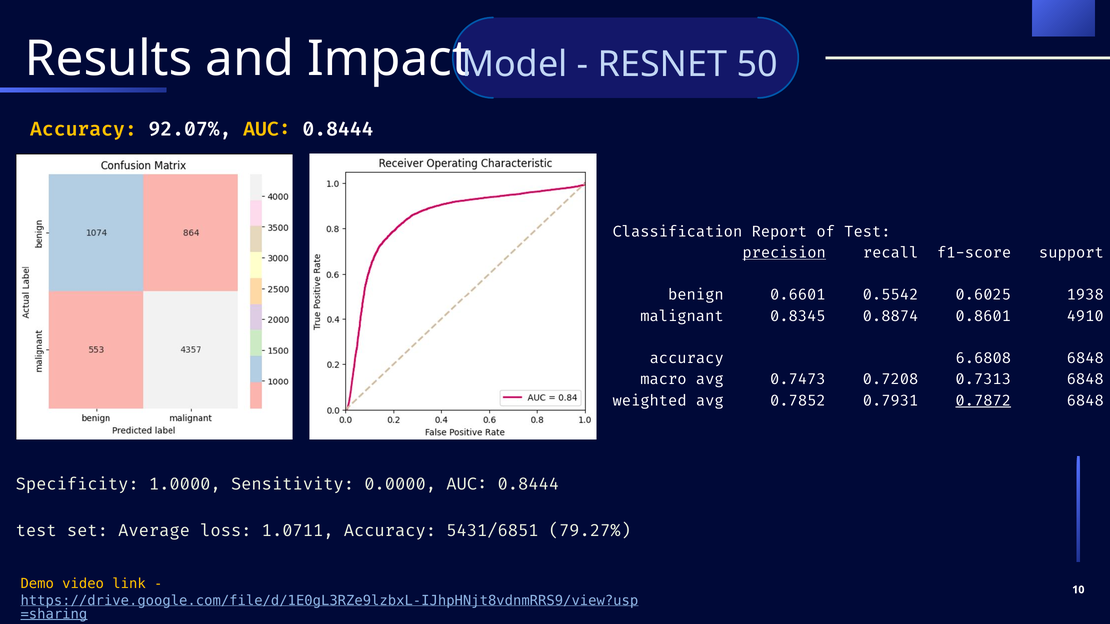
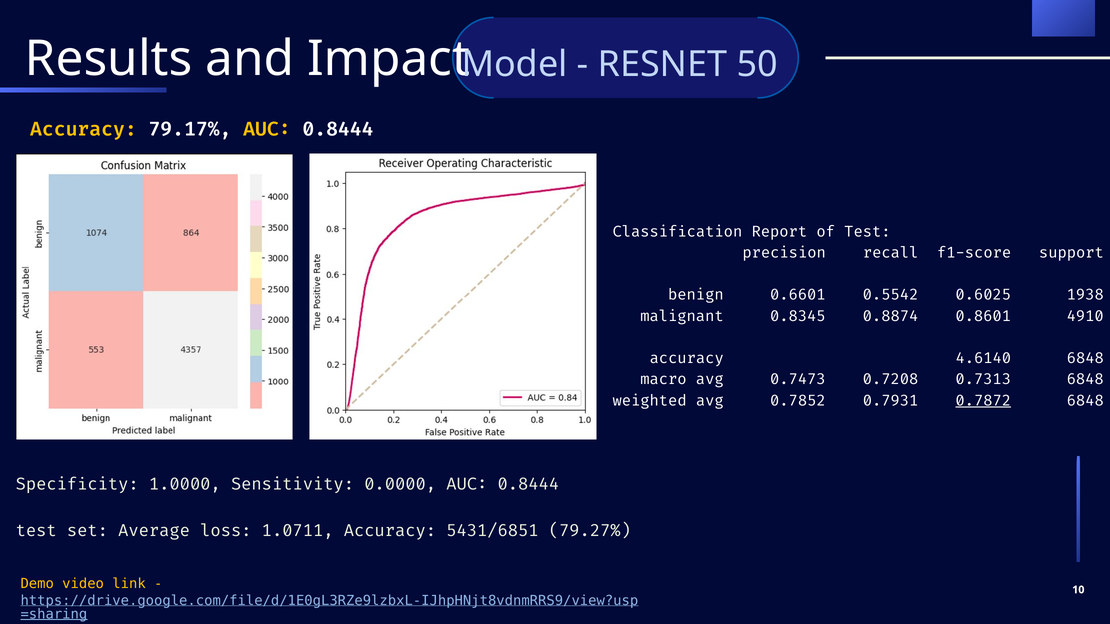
92.07%: 92.07% -> 79.17%
precision underline: present -> none
6.6808: 6.6808 -> 4.6140
